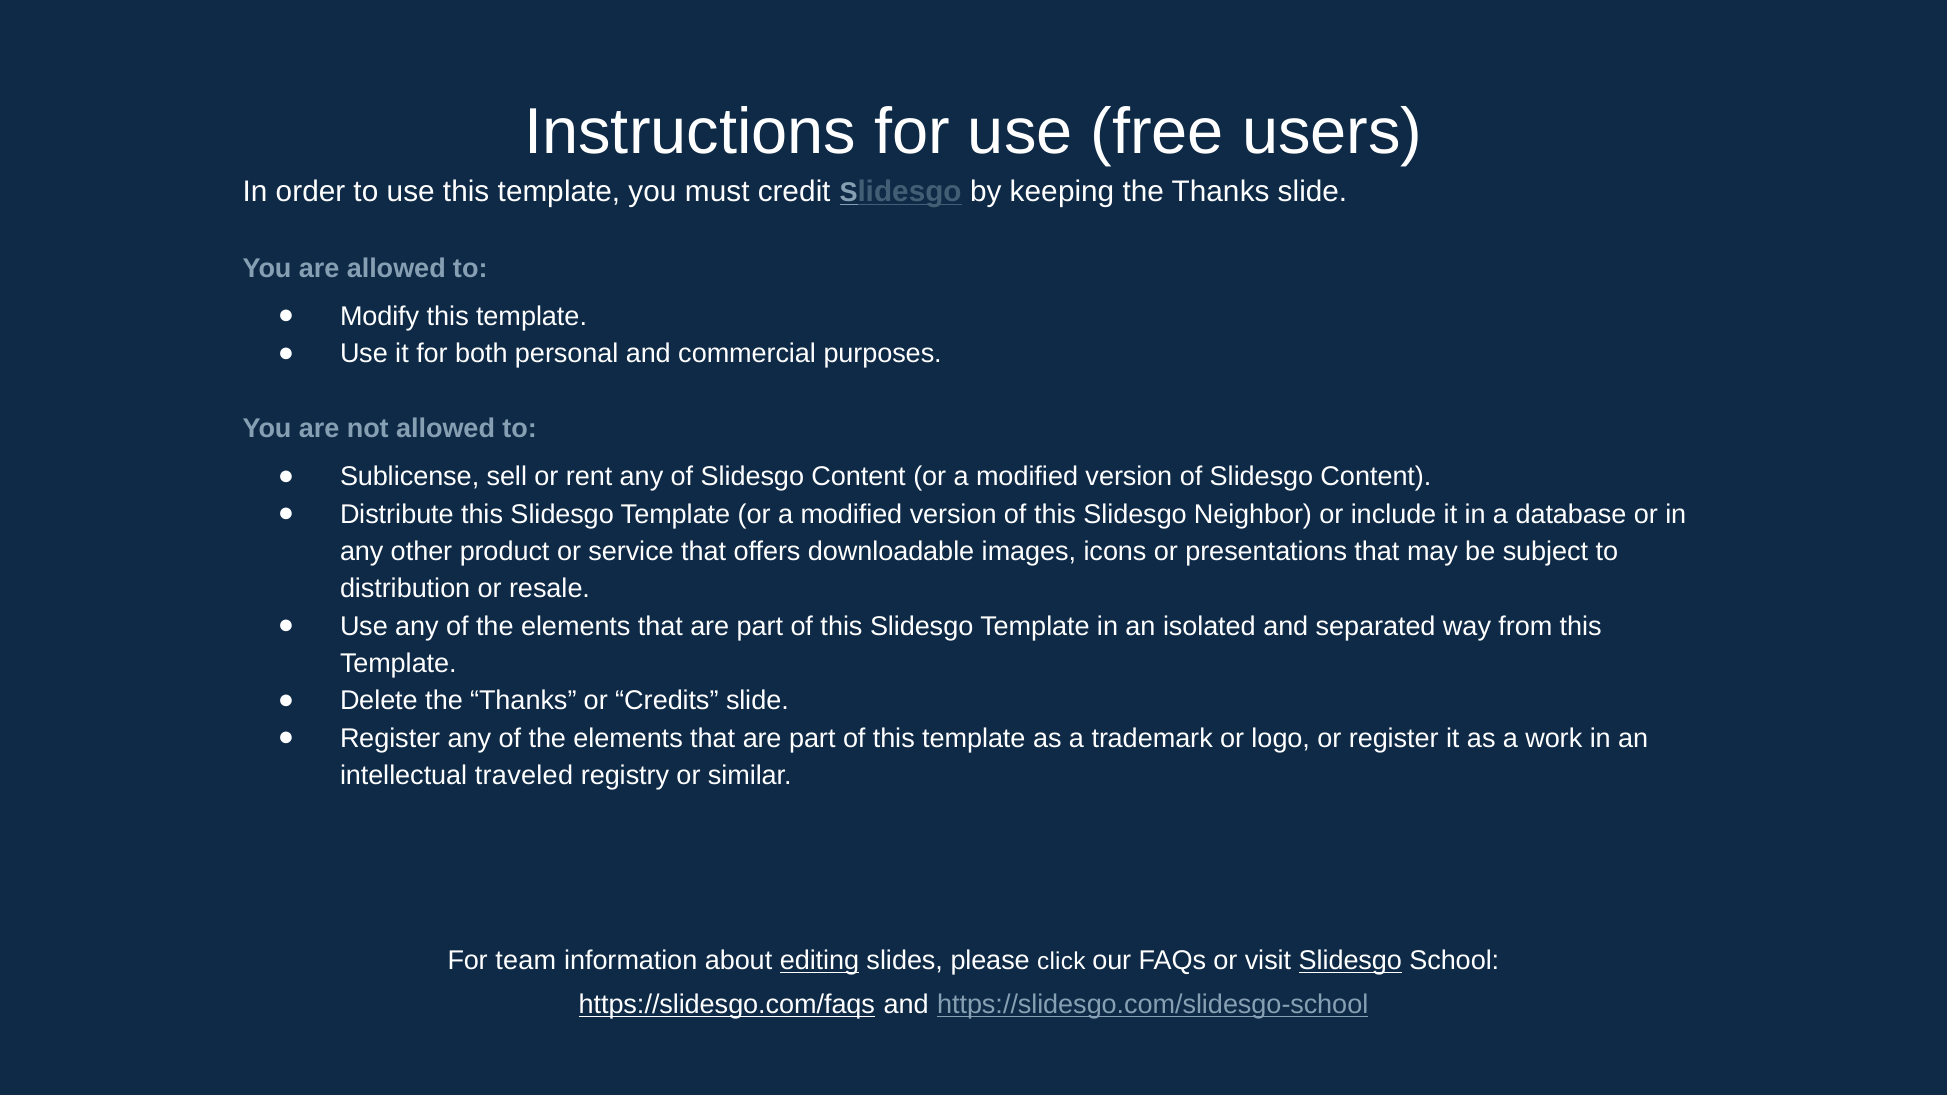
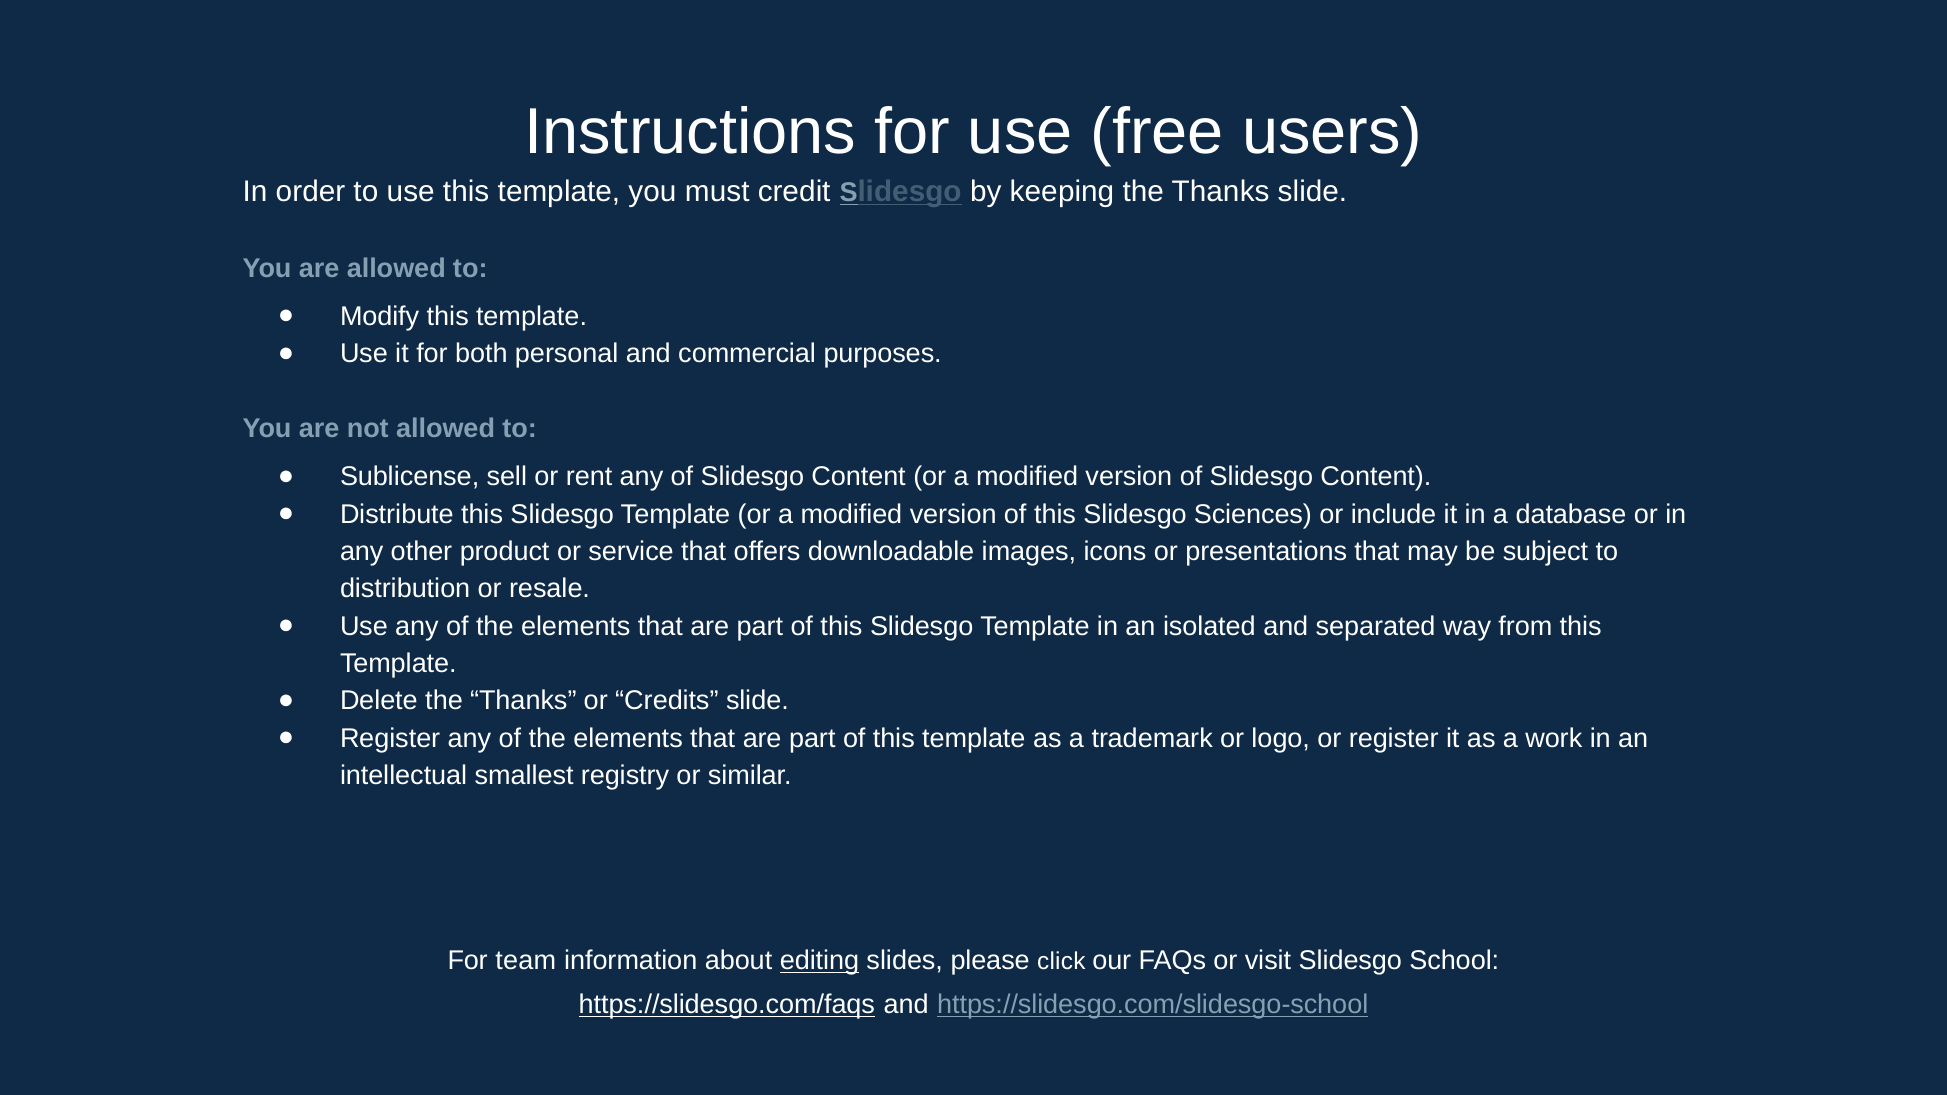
Neighbor: Neighbor -> Sciences
traveled: traveled -> smallest
Slidesgo at (1350, 961) underline: present -> none
